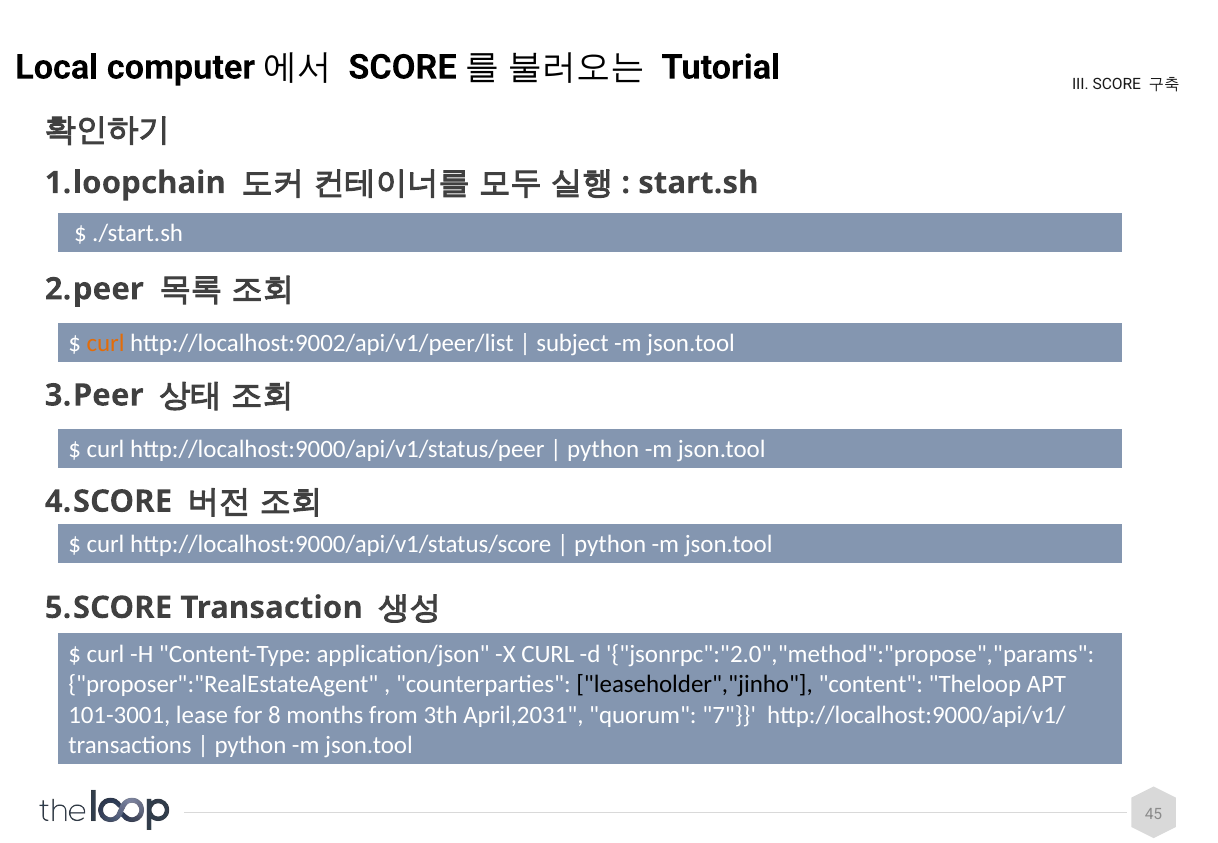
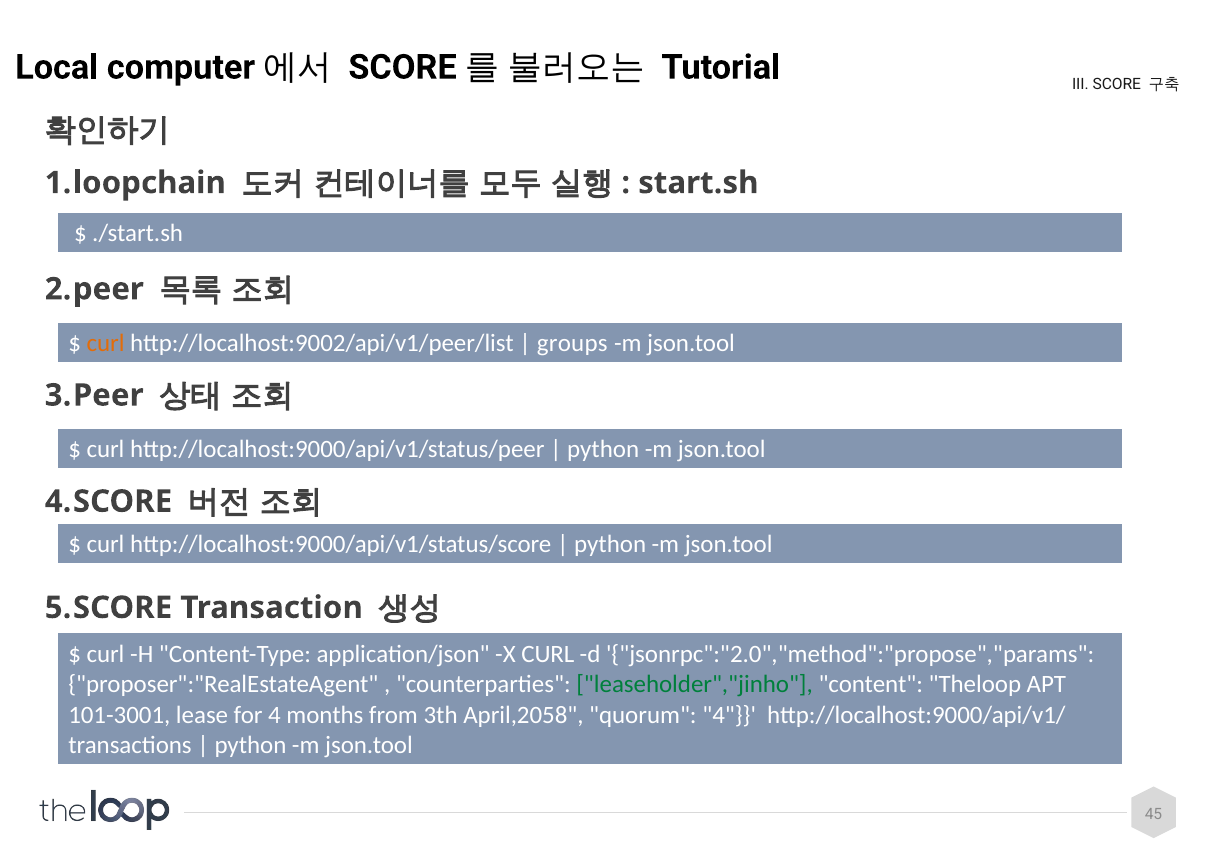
subject: subject -> groups
leaseholder","jinho colour: black -> green
for 8: 8 -> 4
April,2031: April,2031 -> April,2058
quorum 7: 7 -> 4
